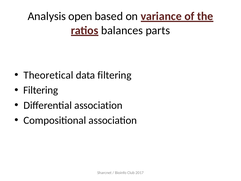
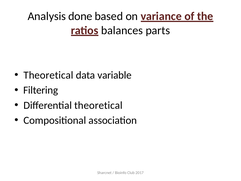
open: open -> done
data filtering: filtering -> variable
Differential association: association -> theoretical
